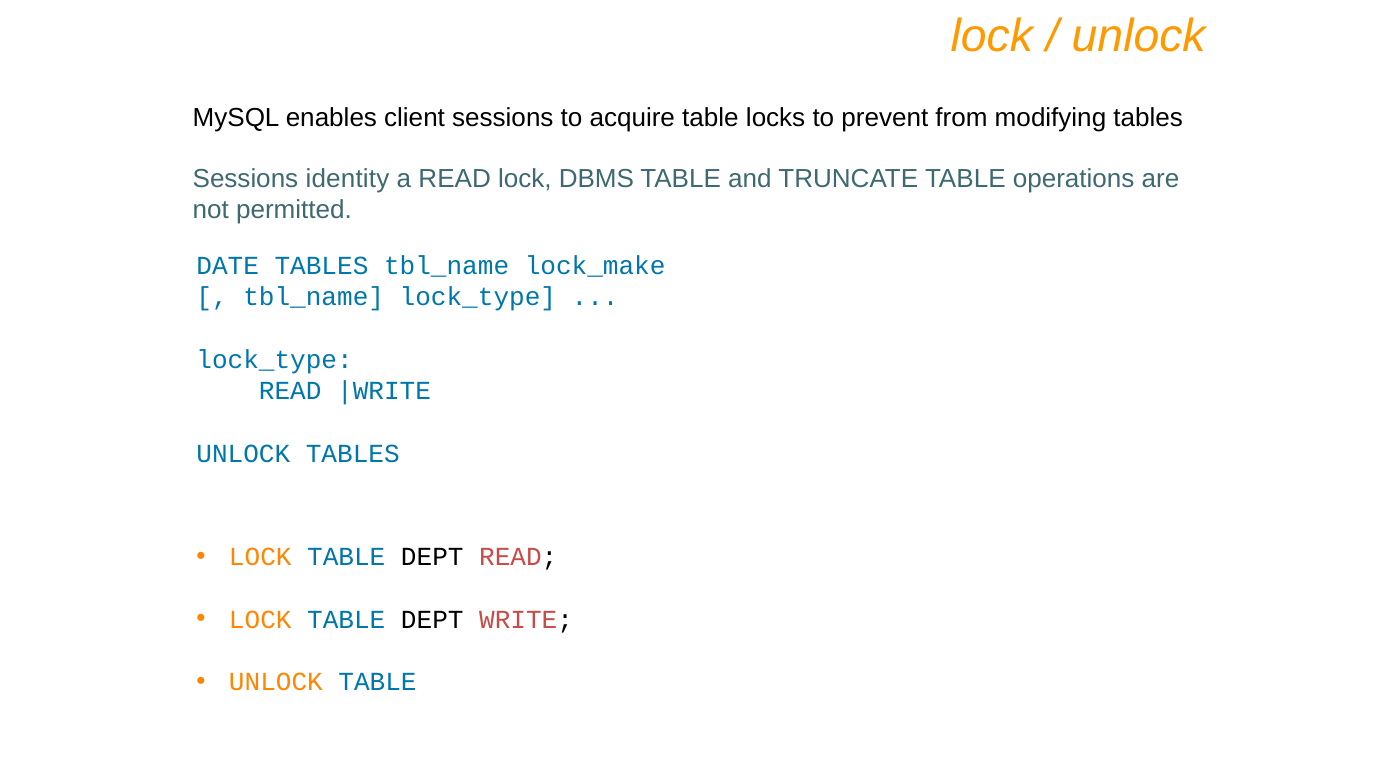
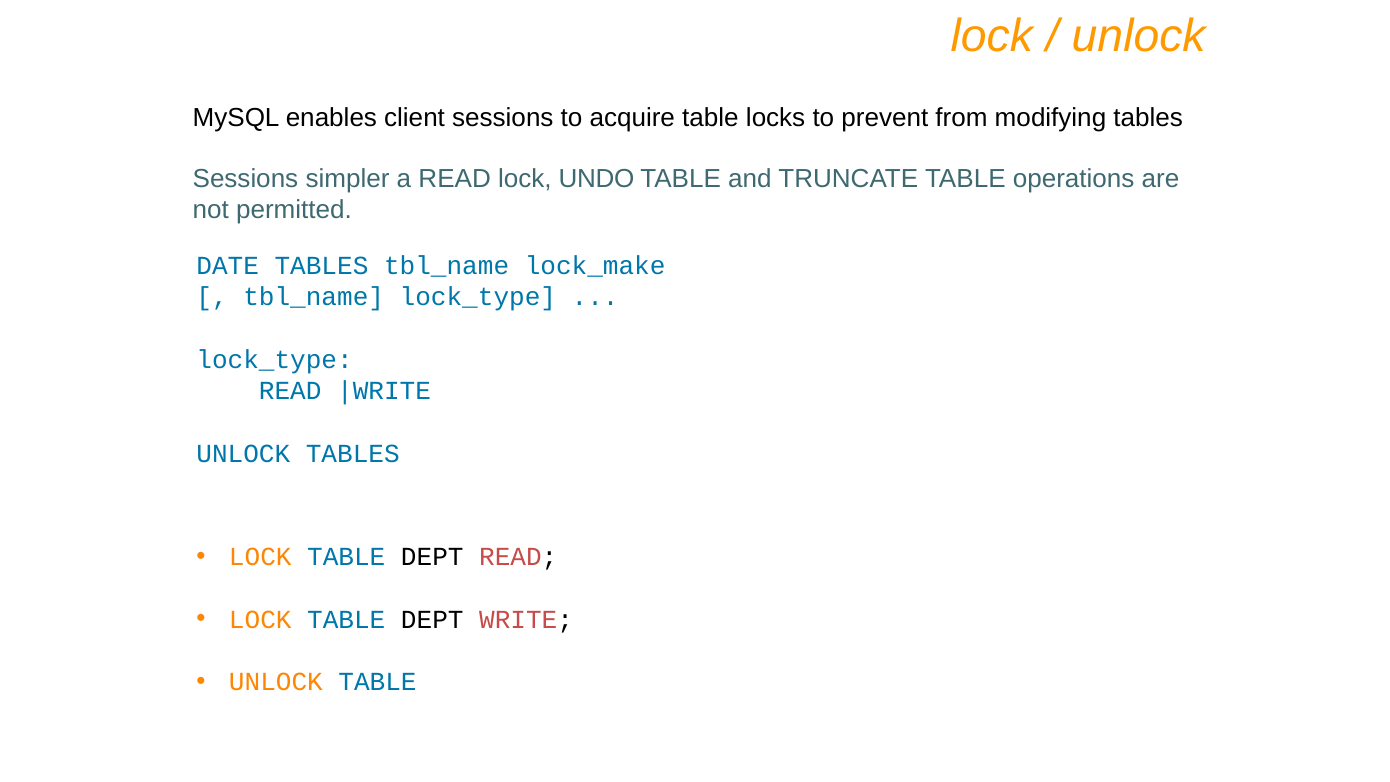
identity: identity -> simpler
DBMS: DBMS -> UNDO
